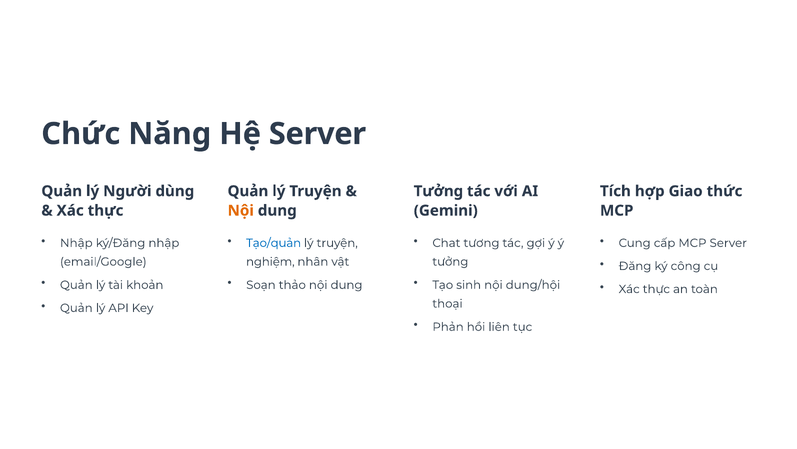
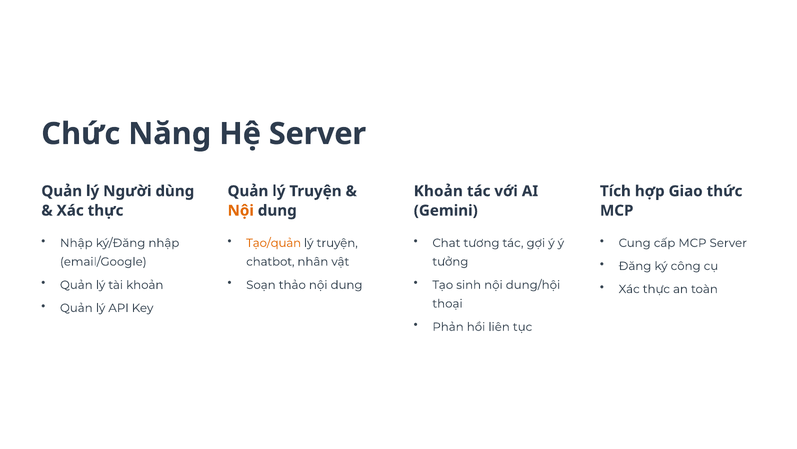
Tưởng at (438, 191): Tưởng -> Khoản
Tạo/quản colour: blue -> orange
nghiệm: nghiệm -> chatbot
